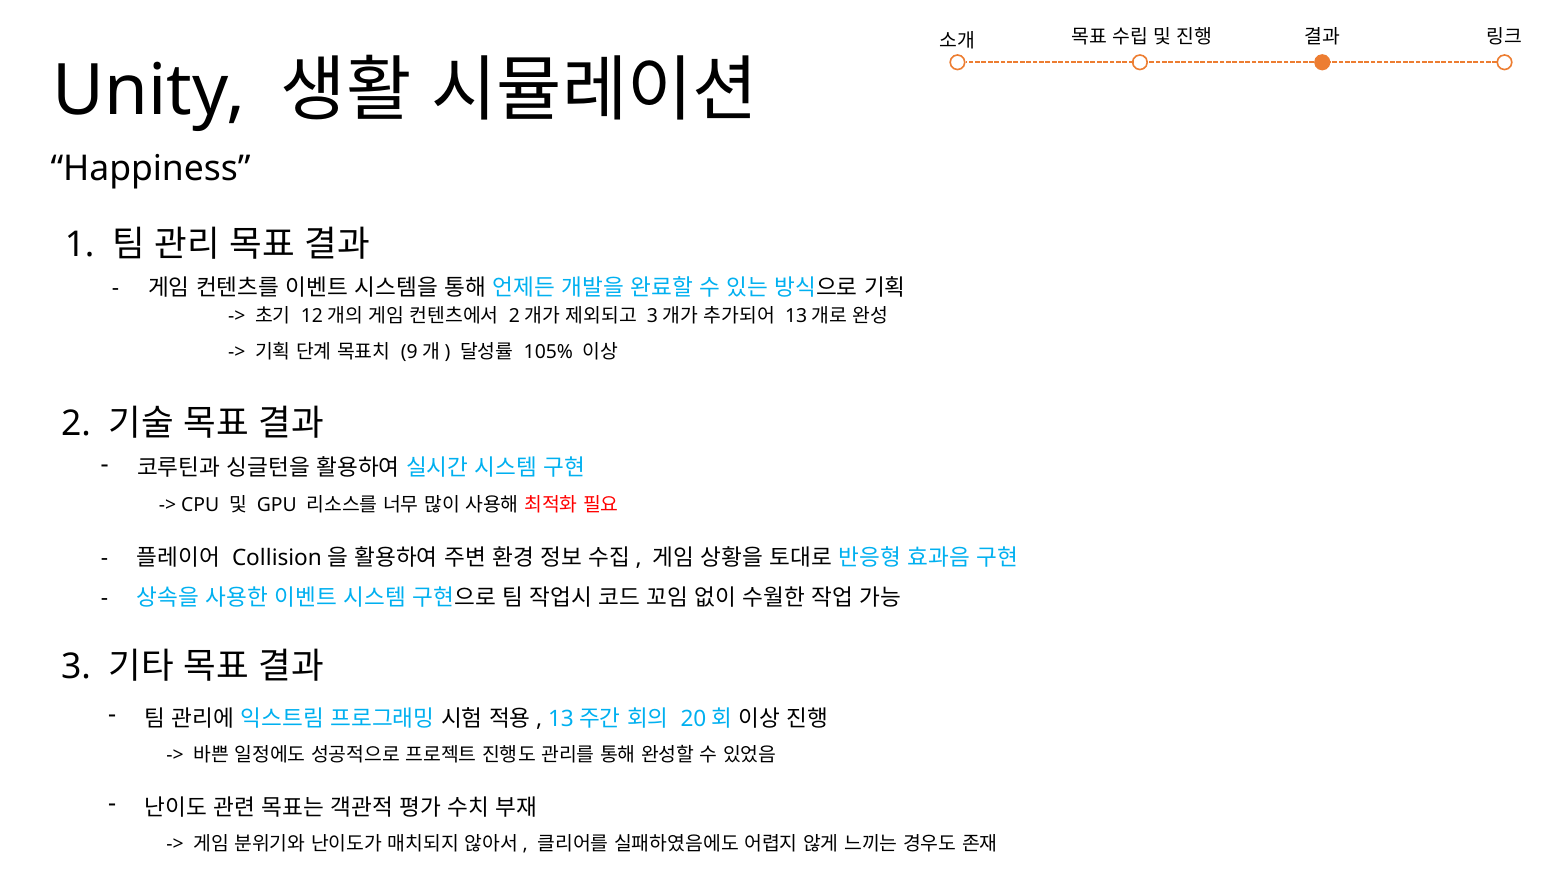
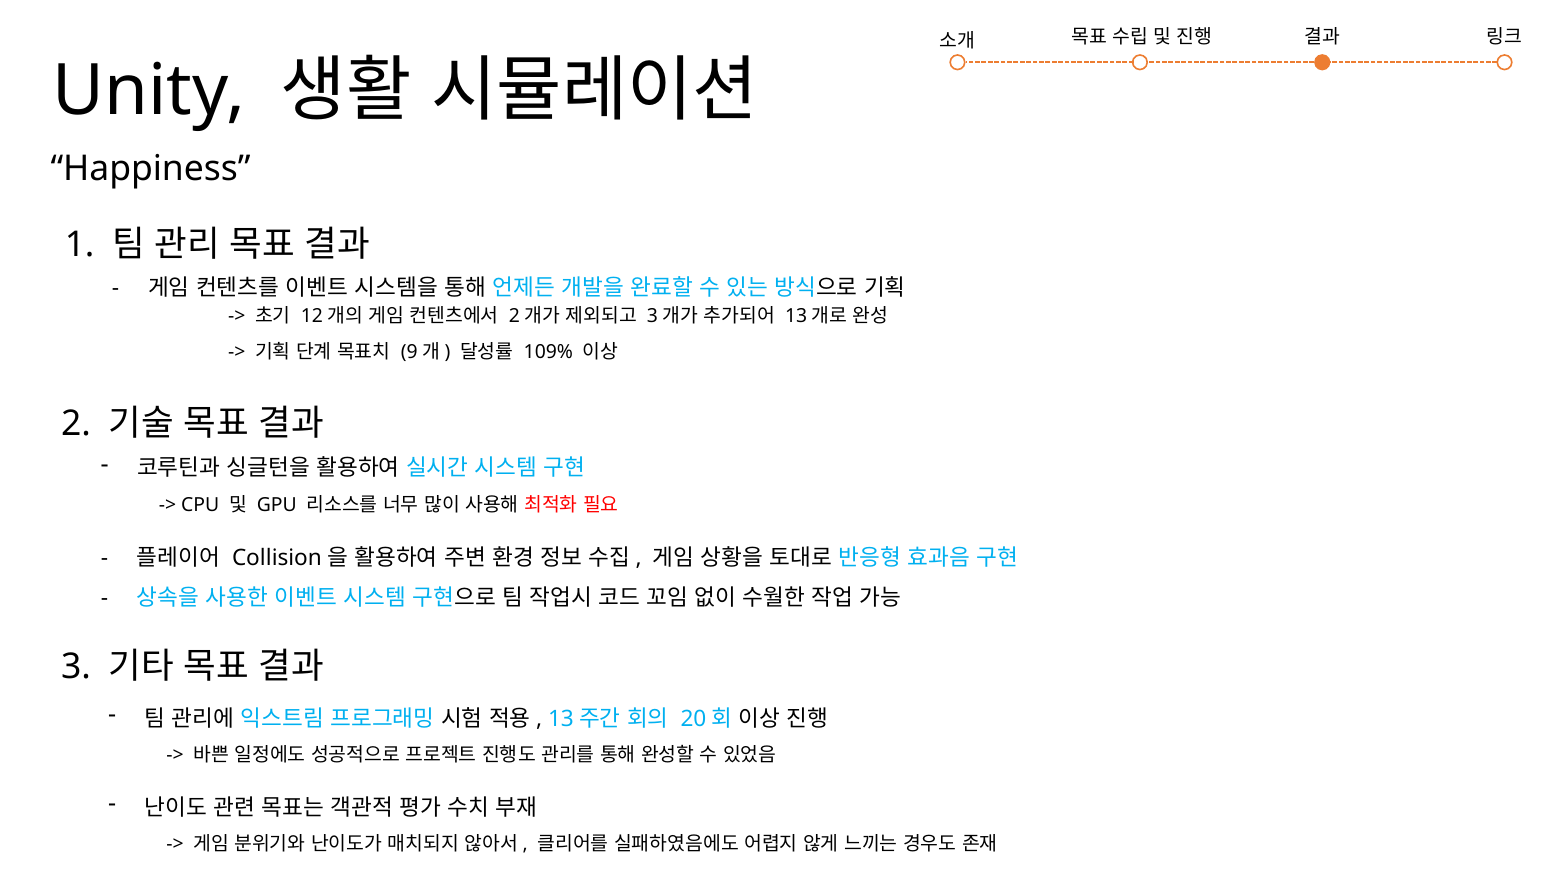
105%: 105% -> 109%
